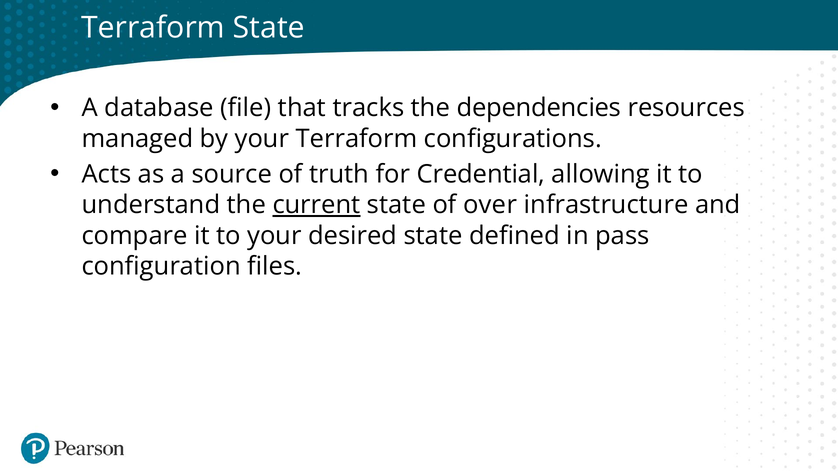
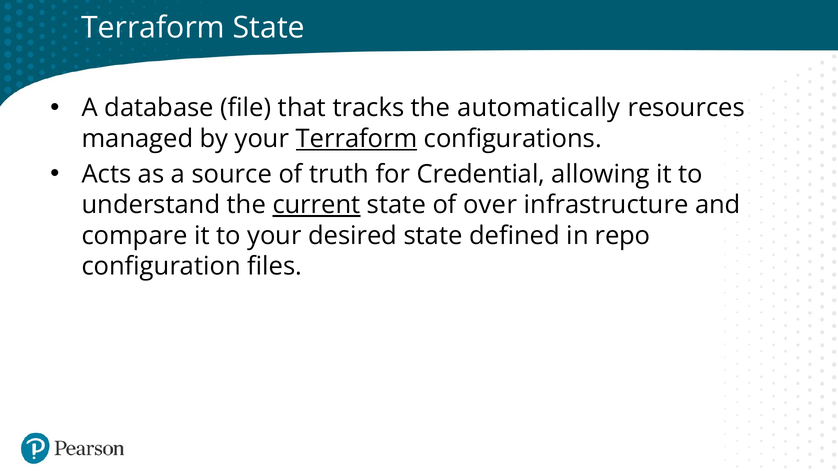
dependencies: dependencies -> automatically
Terraform at (357, 139) underline: none -> present
pass: pass -> repo
